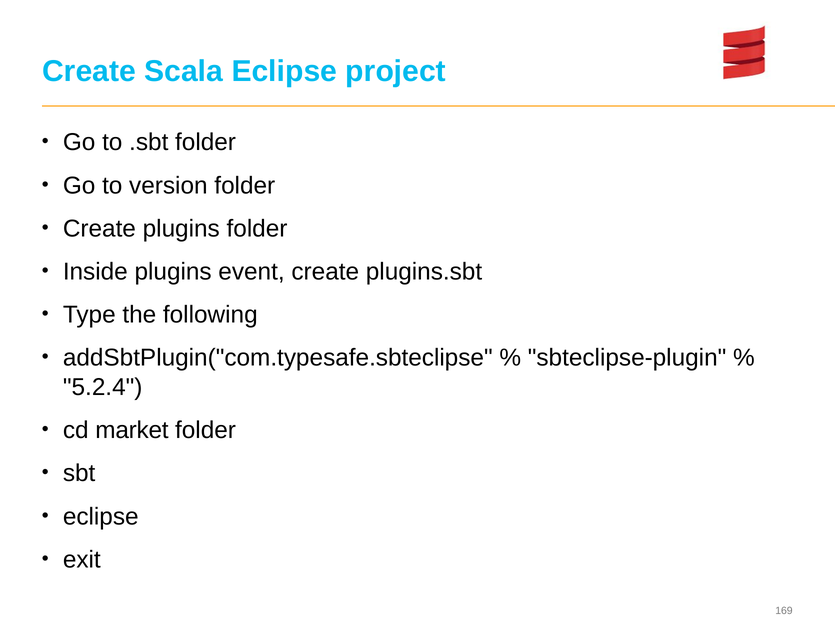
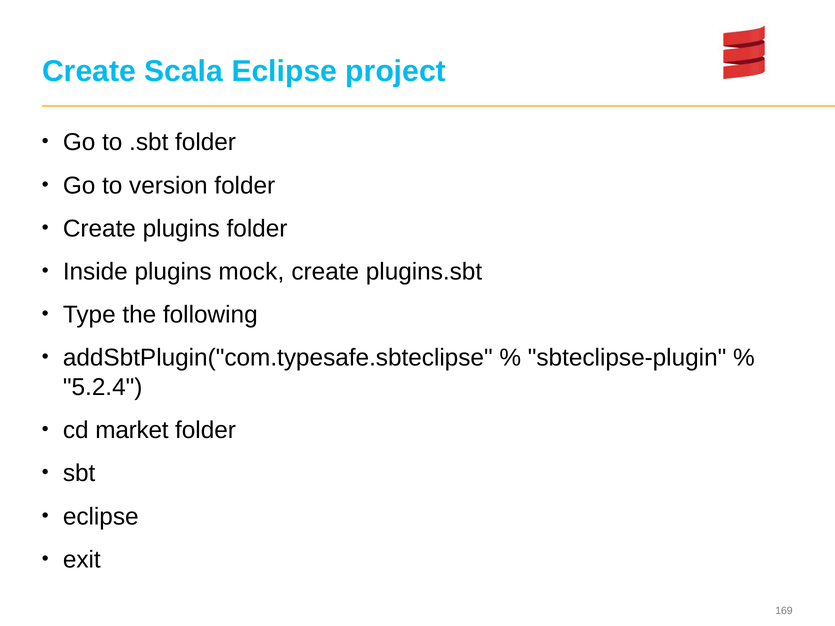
event: event -> mock
